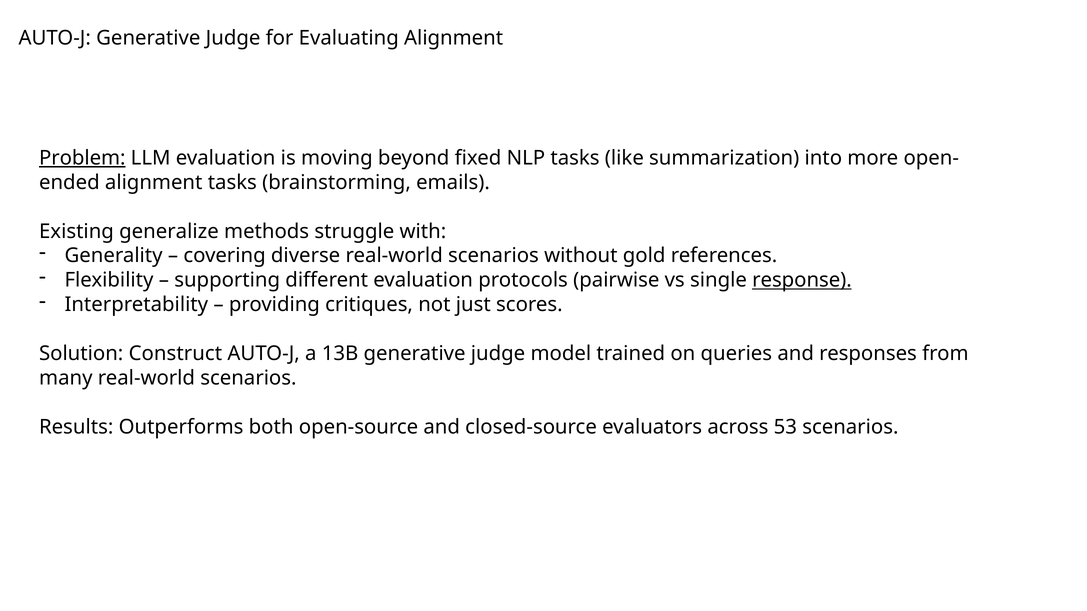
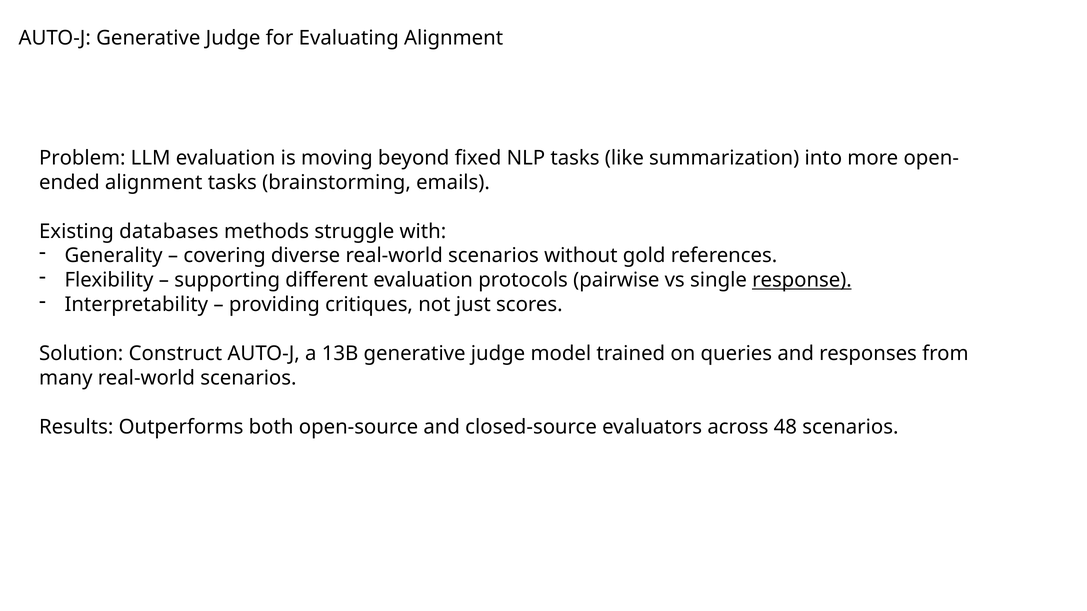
Problem underline: present -> none
generalize: generalize -> databases
53: 53 -> 48
